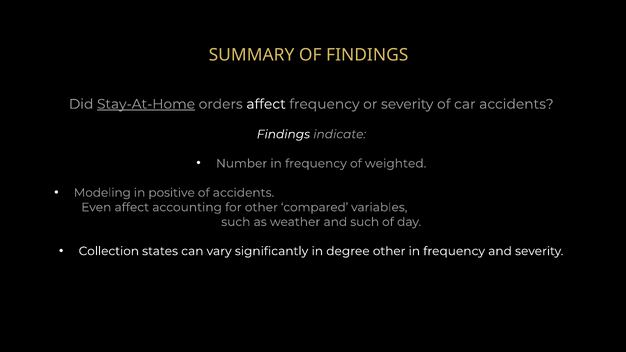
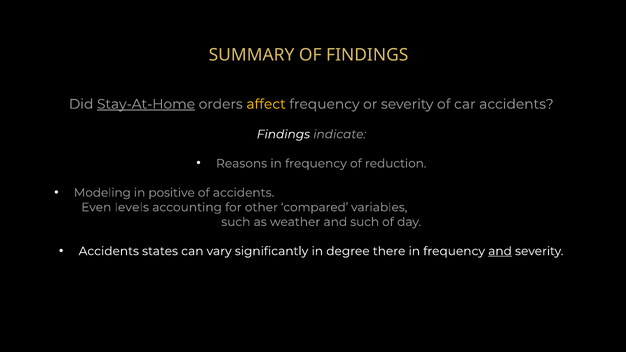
affect at (266, 104) colour: white -> yellow
Number: Number -> Reasons
weighted: weighted -> reduction
Even affect: affect -> levels
Collection at (109, 251): Collection -> Accidents
degree other: other -> there
and at (500, 251) underline: none -> present
